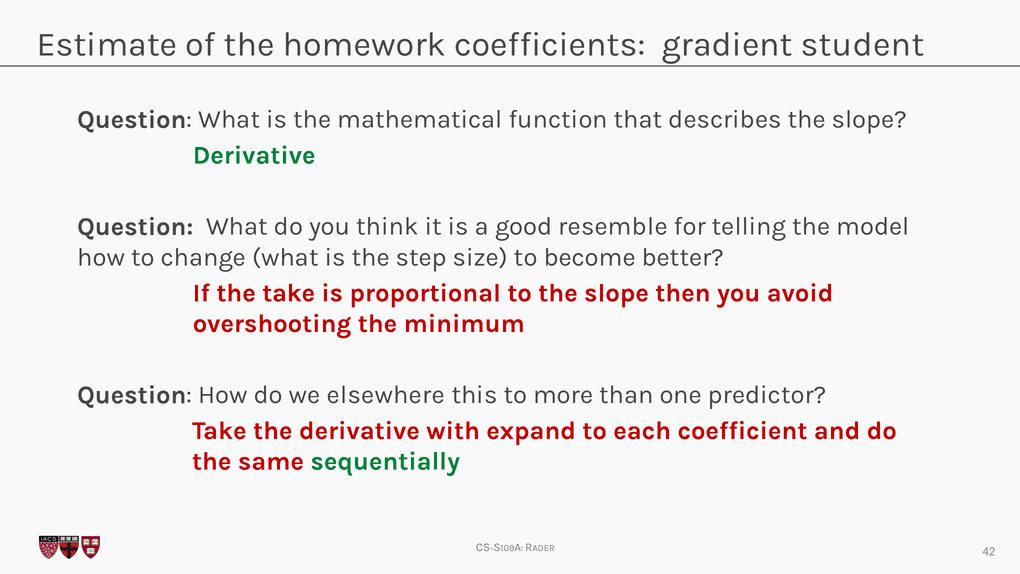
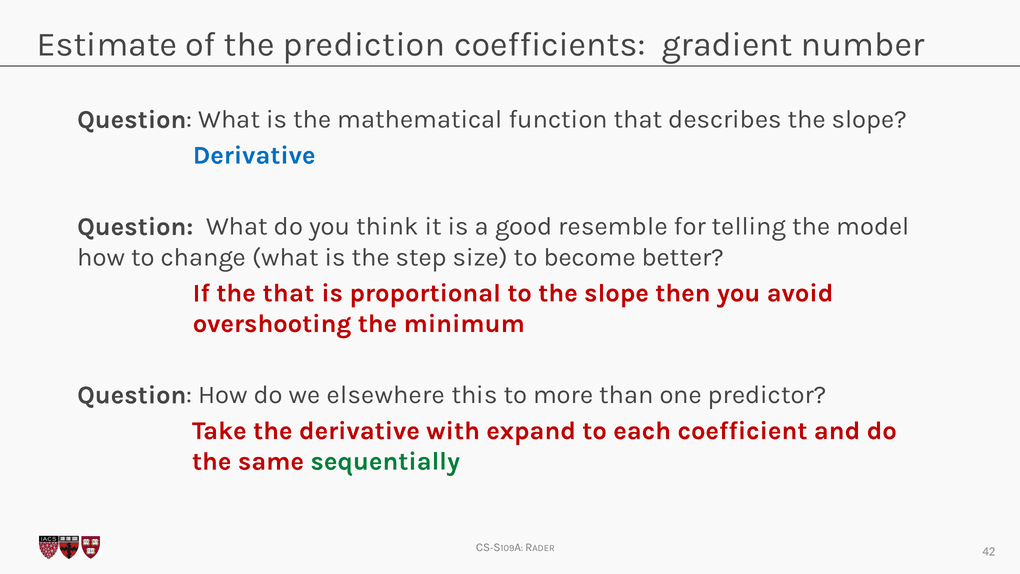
homework: homework -> prediction
student: student -> number
Derivative at (254, 155) colour: green -> blue
the take: take -> that
